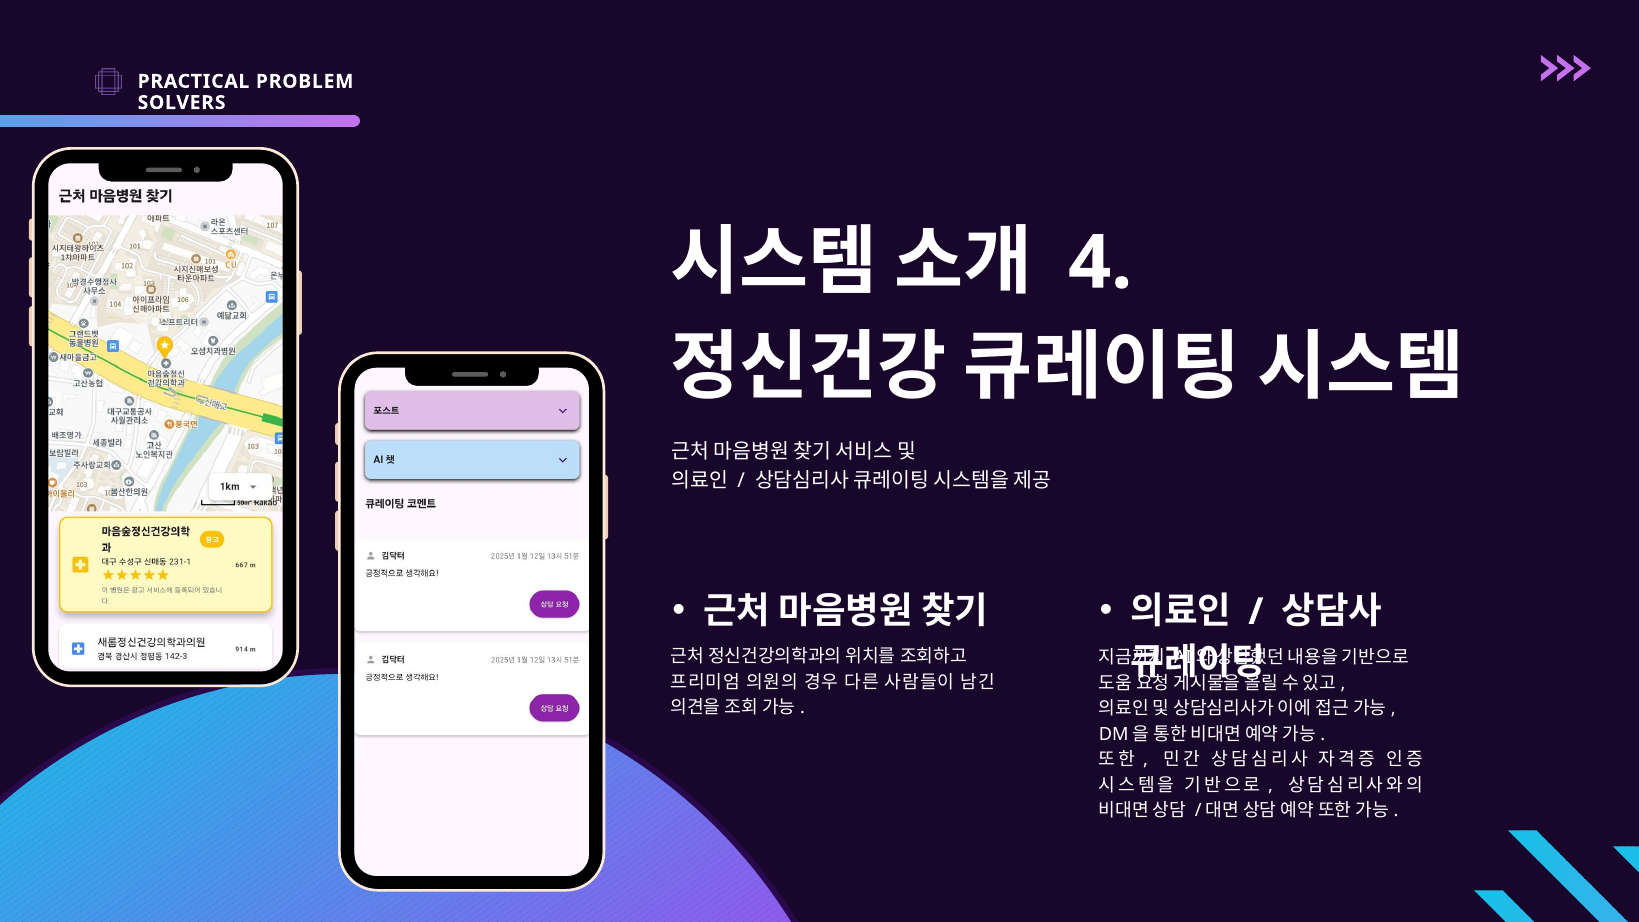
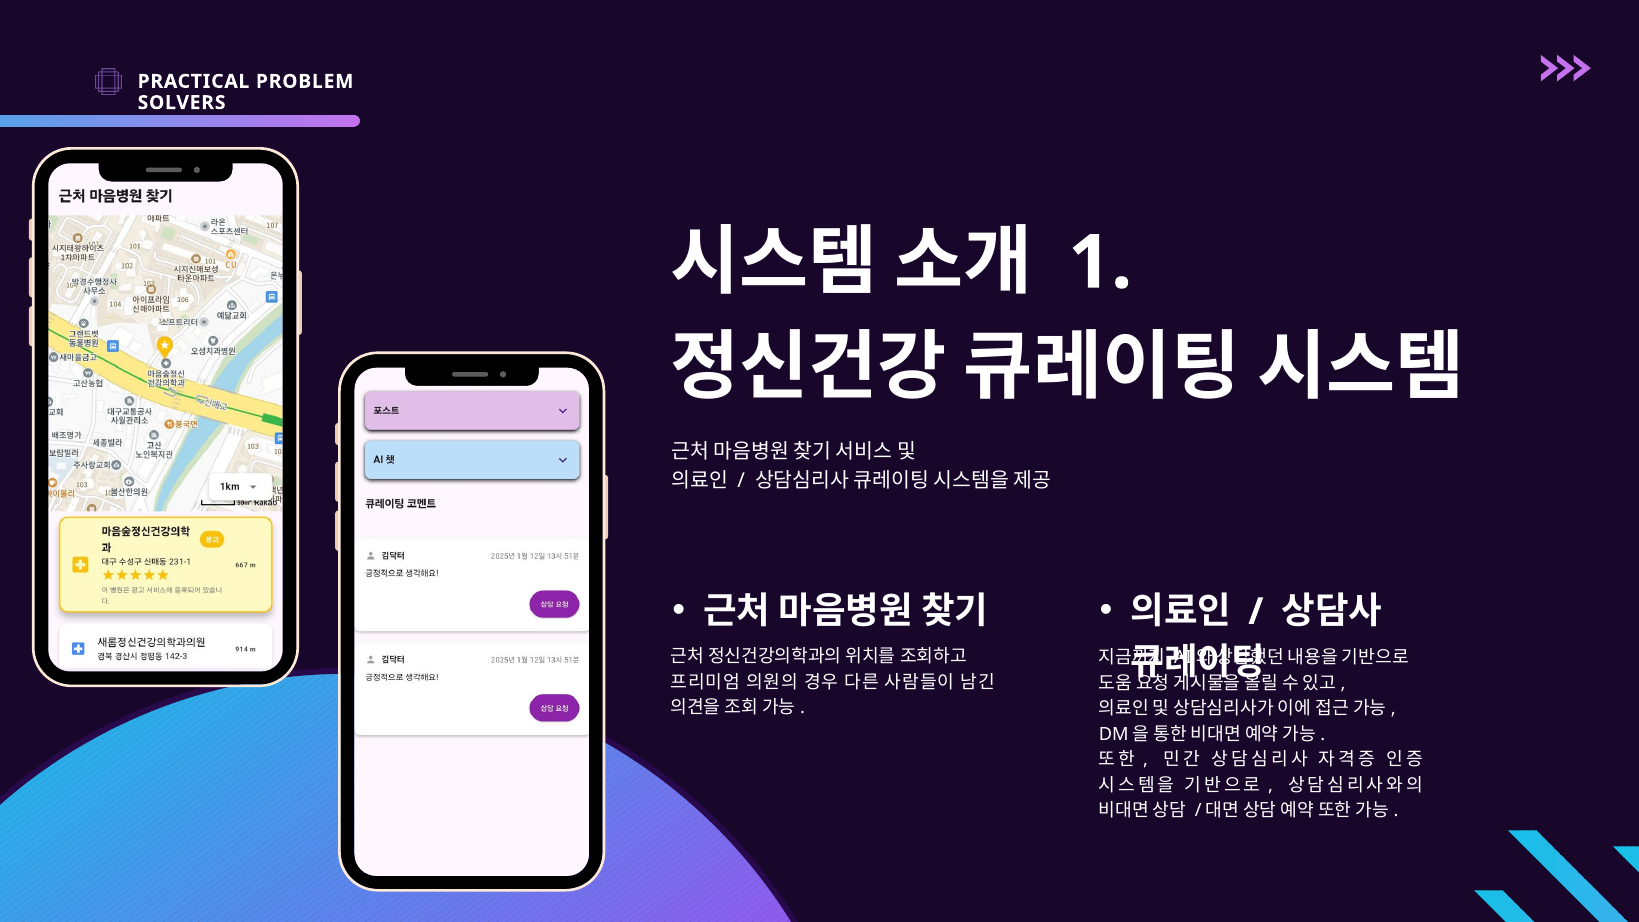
4: 4 -> 1
